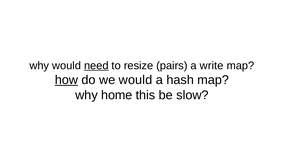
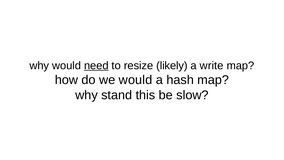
pairs: pairs -> likely
how underline: present -> none
home: home -> stand
